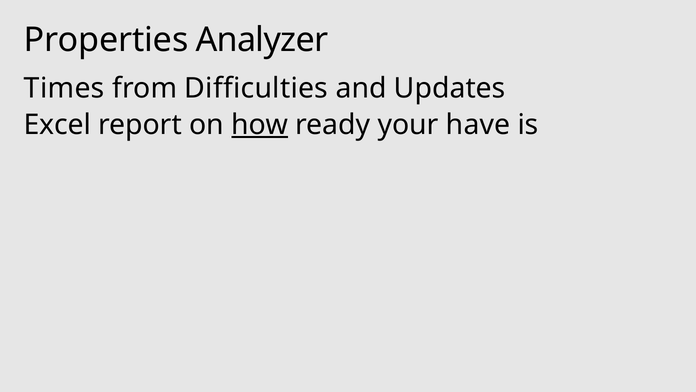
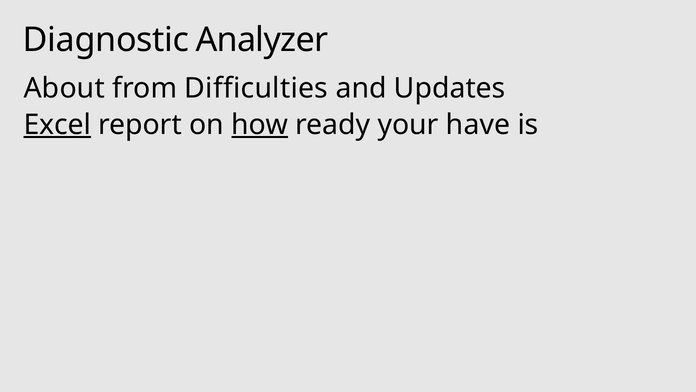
Properties: Properties -> Diagnostic
Times: Times -> About
Excel underline: none -> present
